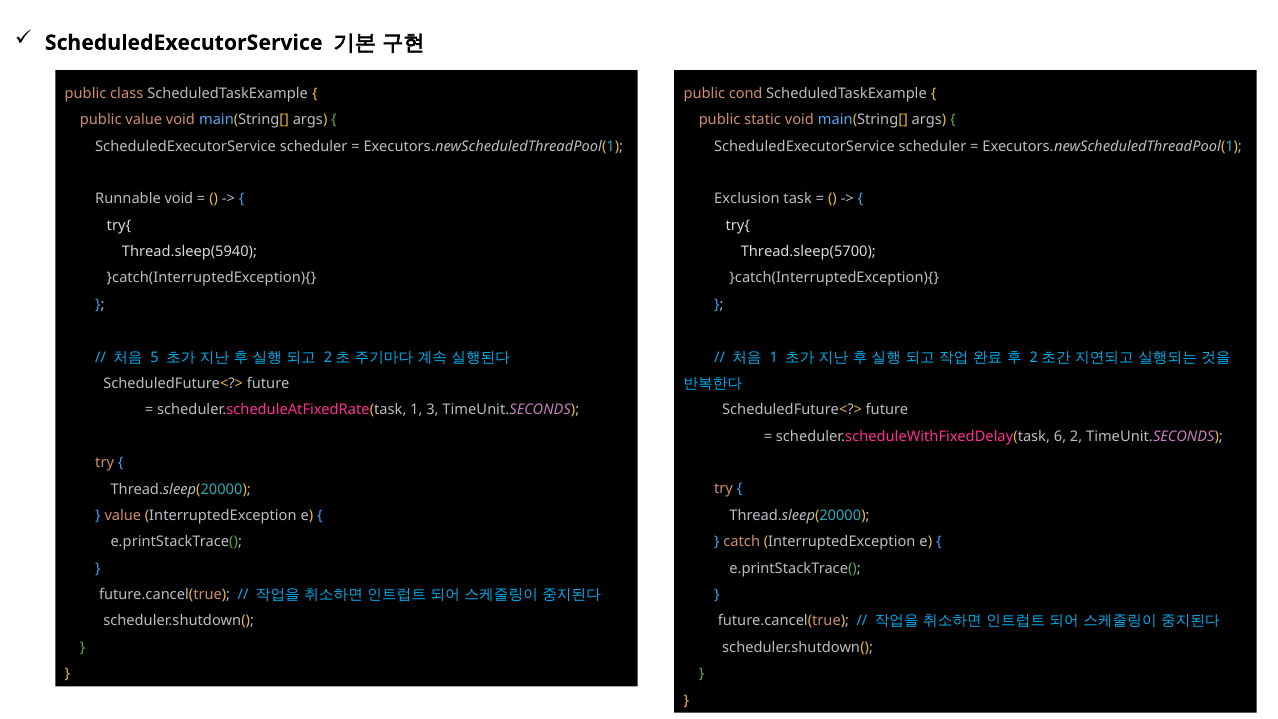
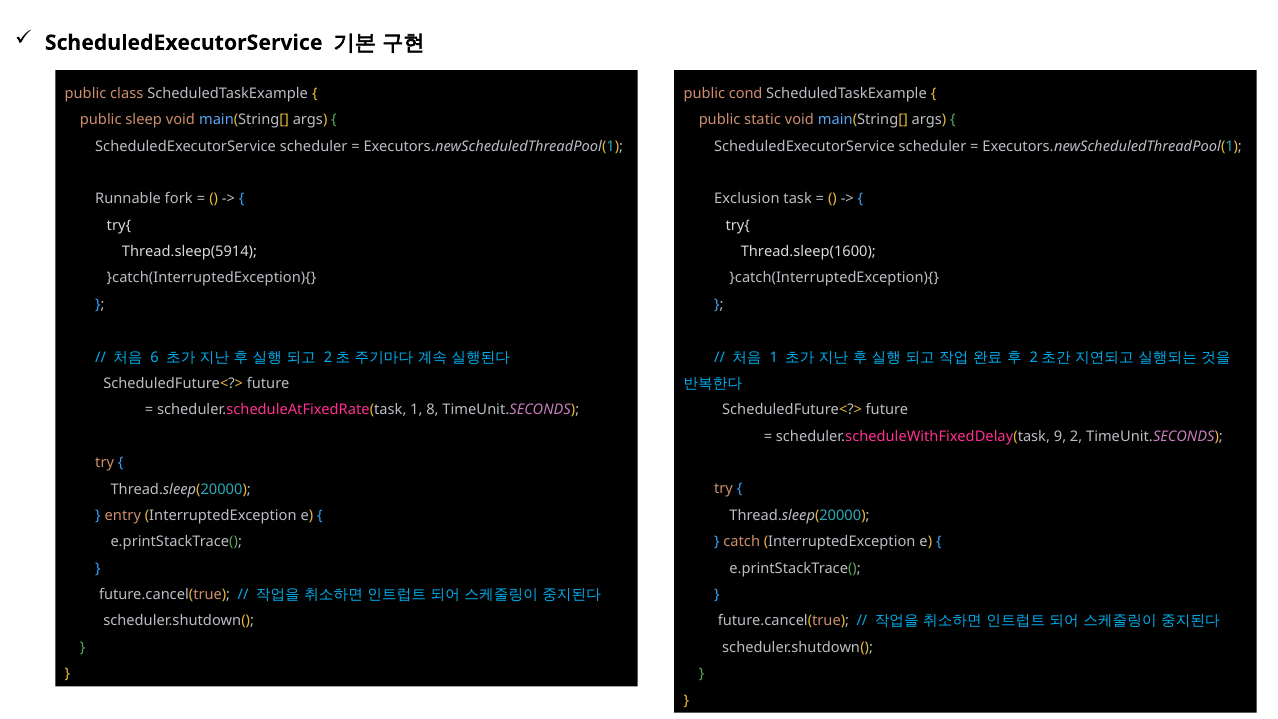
public value: value -> sleep
Runnable void: void -> fork
Thread.sleep(5940: Thread.sleep(5940 -> Thread.sleep(5914
Thread.sleep(5700: Thread.sleep(5700 -> Thread.sleep(1600
5: 5 -> 6
3: 3 -> 8
6: 6 -> 9
value at (123, 515): value -> entry
